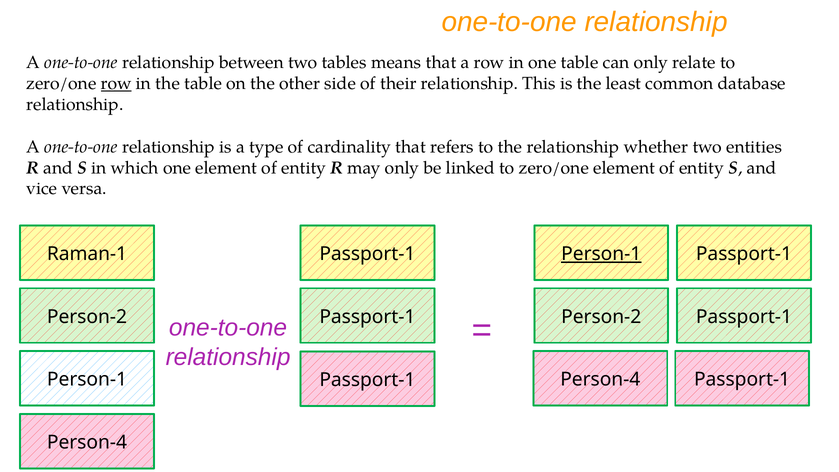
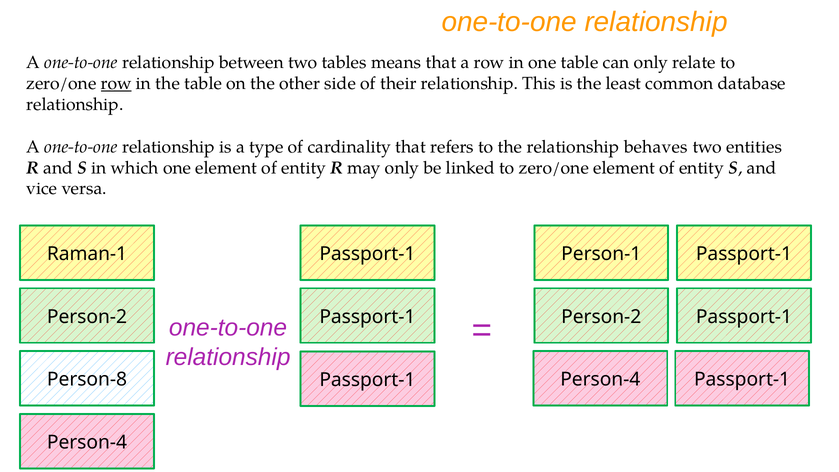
whether: whether -> behaves
Person-1 at (601, 254) underline: present -> none
Person-1 at (87, 380): Person-1 -> Person-8
